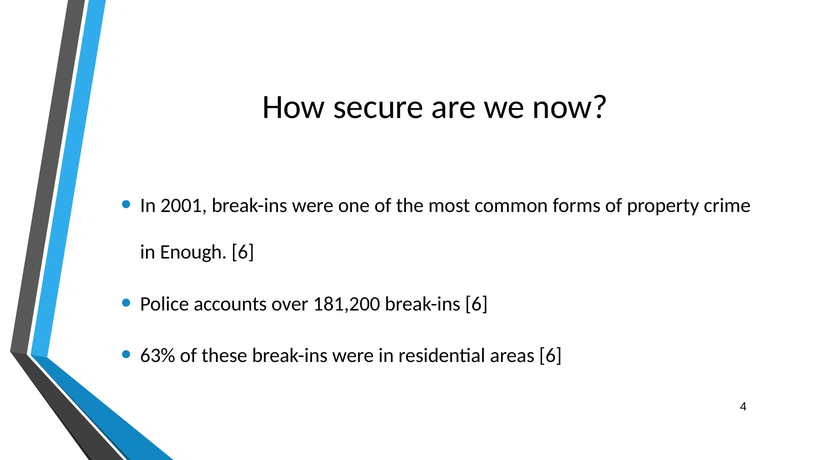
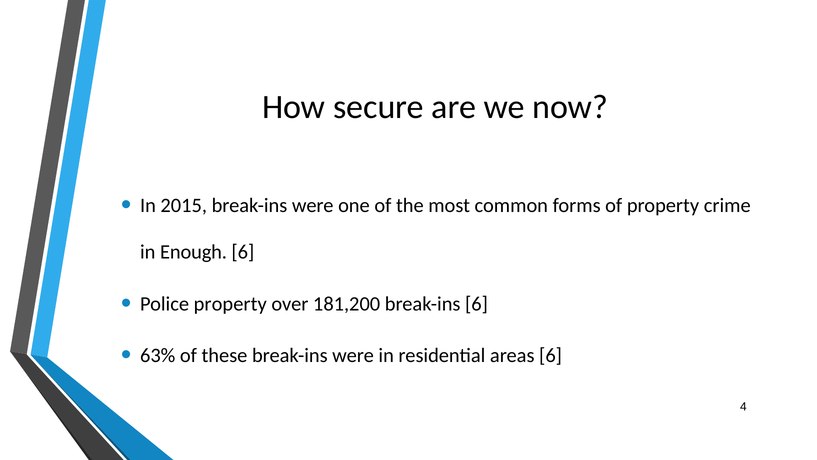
2001: 2001 -> 2015
Police accounts: accounts -> property
